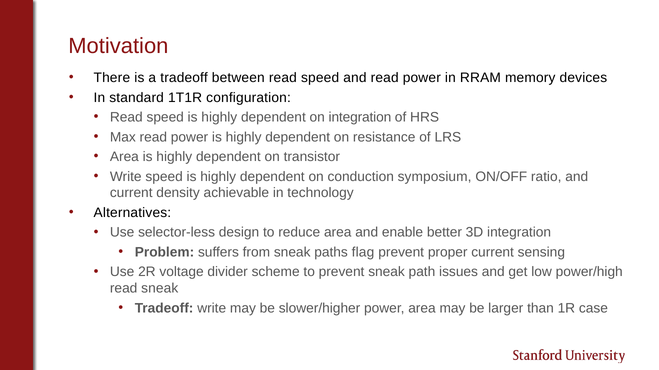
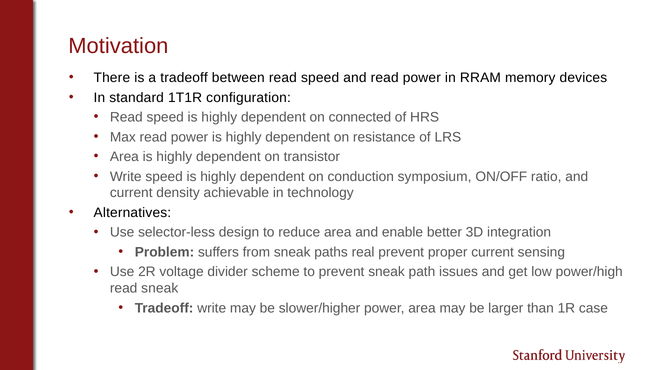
on integration: integration -> connected
flag: flag -> real
